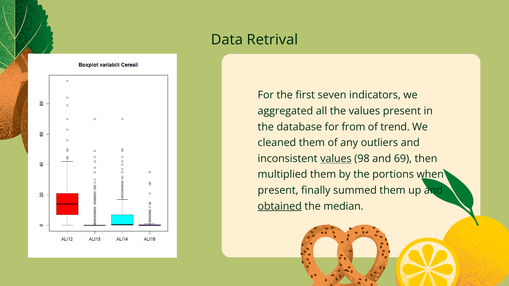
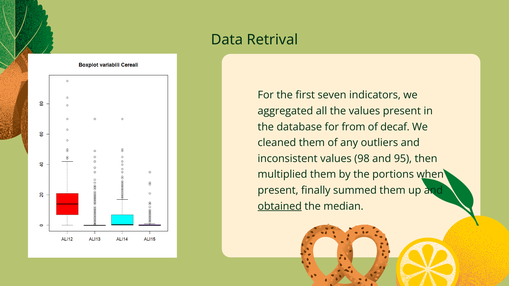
trend: trend -> decaf
values at (336, 159) underline: present -> none
69: 69 -> 95
